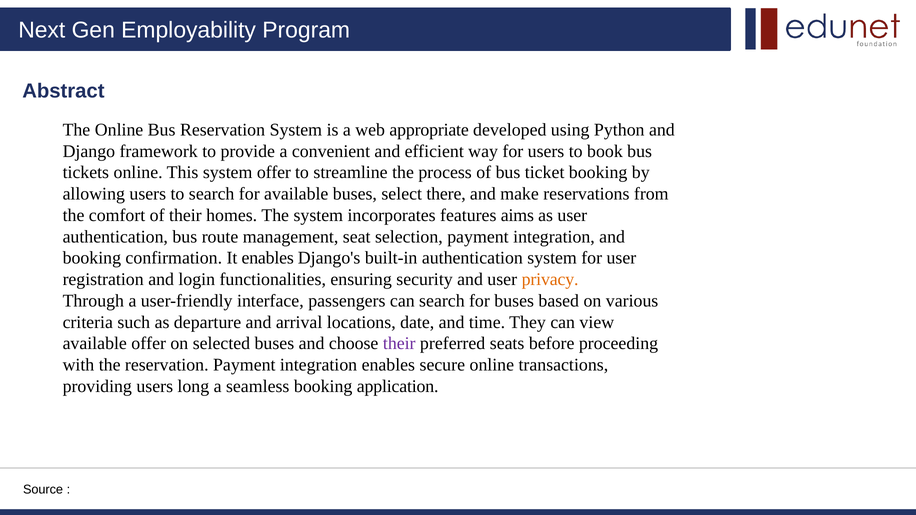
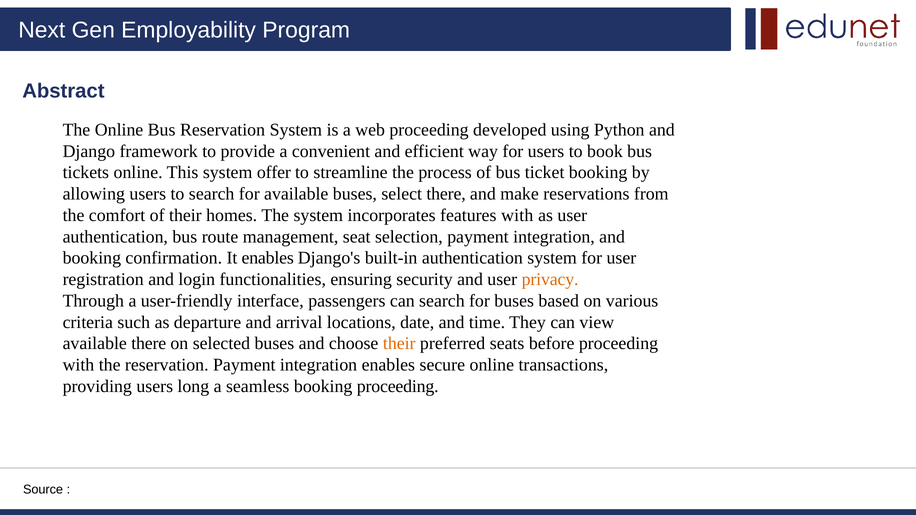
web appropriate: appropriate -> proceeding
features aims: aims -> with
available offer: offer -> there
their at (399, 344) colour: purple -> orange
booking application: application -> proceeding
